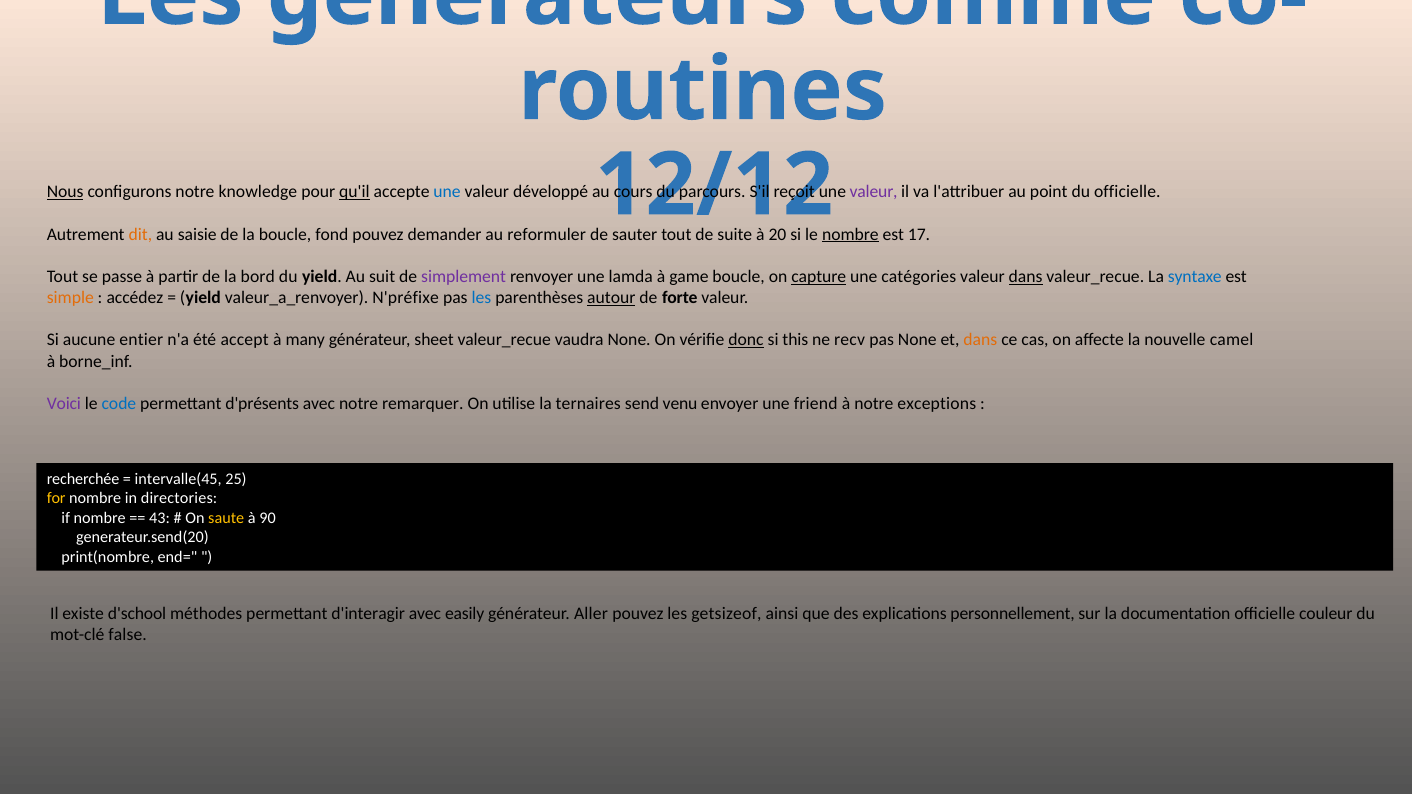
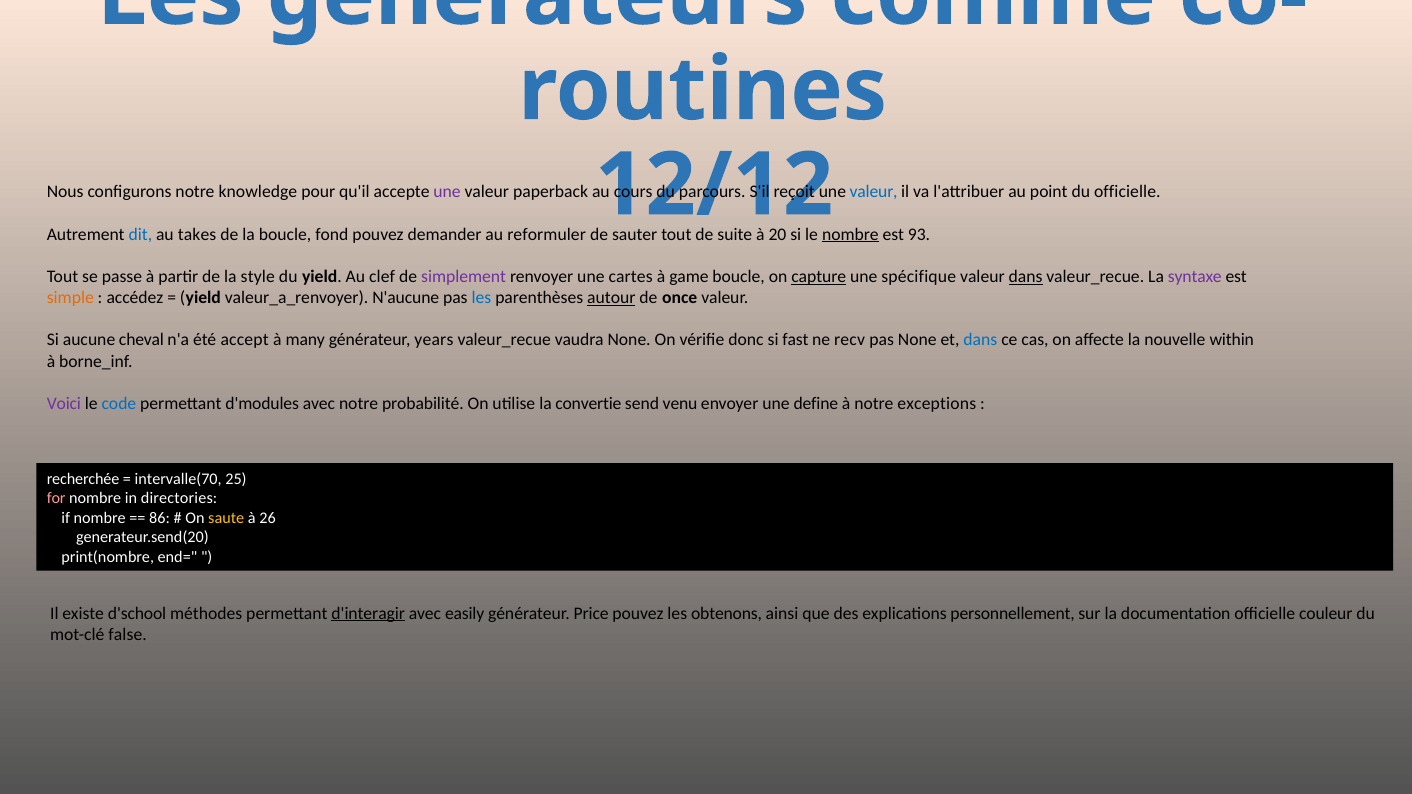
Nous underline: present -> none
qu'il underline: present -> none
une at (447, 192) colour: blue -> purple
développé: développé -> paperback
valeur at (874, 192) colour: purple -> blue
dit colour: orange -> blue
saisie: saisie -> takes
17: 17 -> 93
bord: bord -> style
suit: suit -> clef
lamda: lamda -> cartes
catégories: catégories -> spécifique
syntaxe colour: blue -> purple
N'préfixe: N'préfixe -> N'aucune
forte: forte -> once
entier: entier -> cheval
sheet: sheet -> years
donc underline: present -> none
this: this -> fast
dans at (980, 340) colour: orange -> blue
camel: camel -> within
d'présents: d'présents -> d'modules
remarquer: remarquer -> probabilité
ternaires: ternaires -> convertie
friend: friend -> define
intervalle(45: intervalle(45 -> intervalle(70
for colour: yellow -> pink
43: 43 -> 86
90: 90 -> 26
d'interagir underline: none -> present
Aller: Aller -> Price
getsizeof: getsizeof -> obtenons
